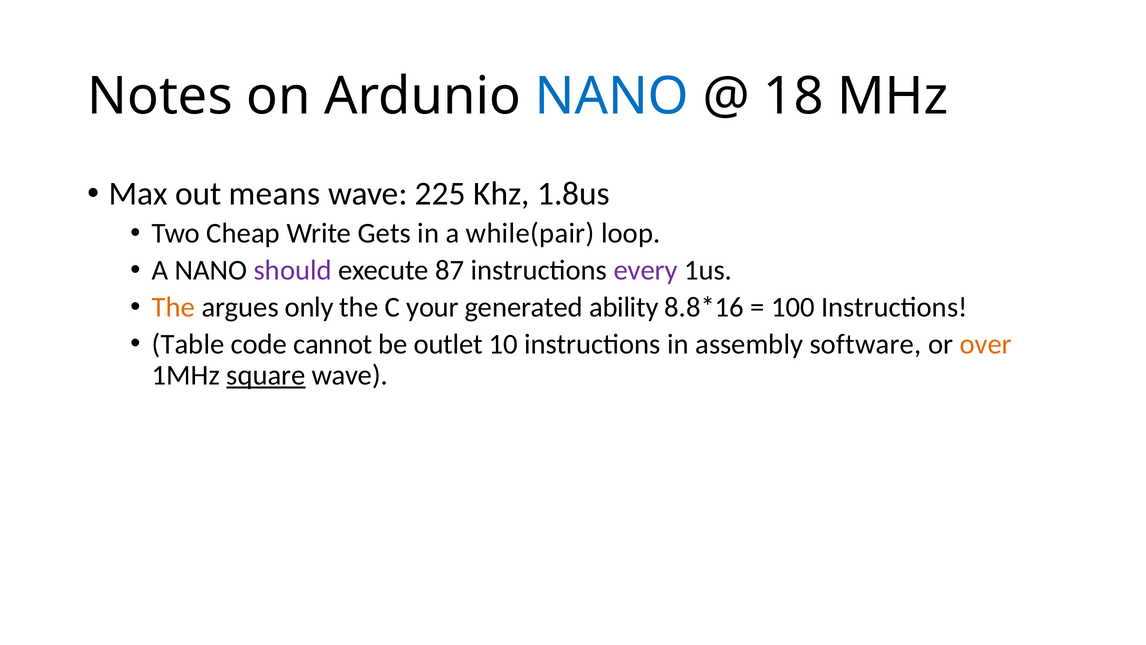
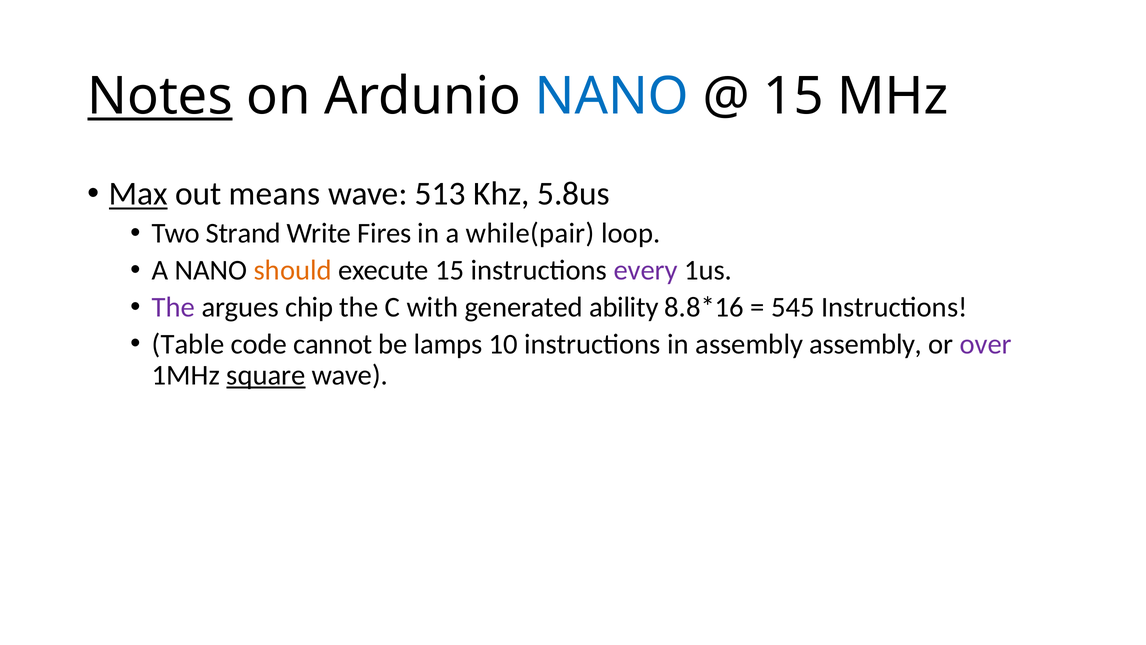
Notes underline: none -> present
18 at (794, 96): 18 -> 15
Max underline: none -> present
225: 225 -> 513
1.8us: 1.8us -> 5.8us
Cheap: Cheap -> Strand
Gets: Gets -> Fires
should colour: purple -> orange
execute 87: 87 -> 15
The at (173, 307) colour: orange -> purple
only: only -> chip
your: your -> with
100: 100 -> 545
outlet: outlet -> lamps
assembly software: software -> assembly
over colour: orange -> purple
